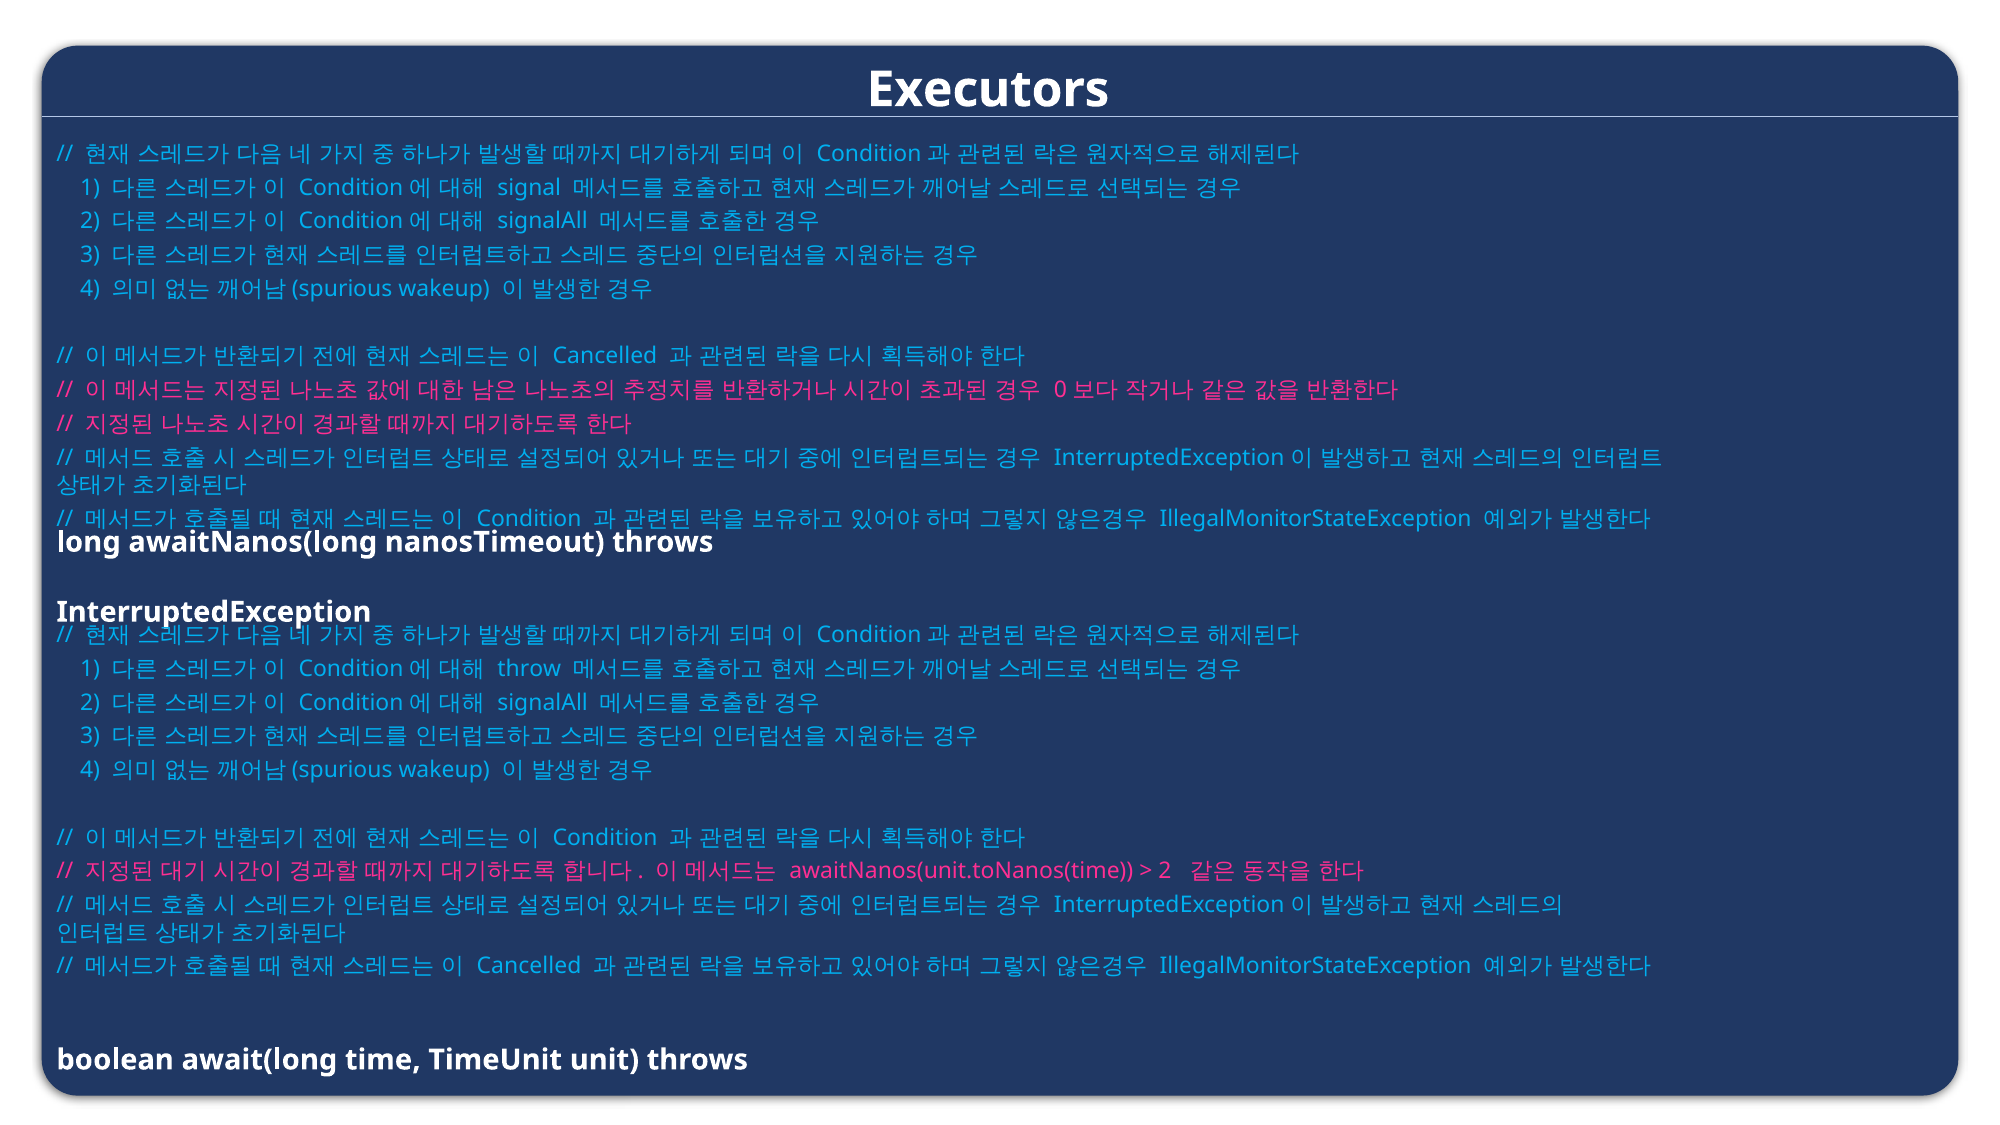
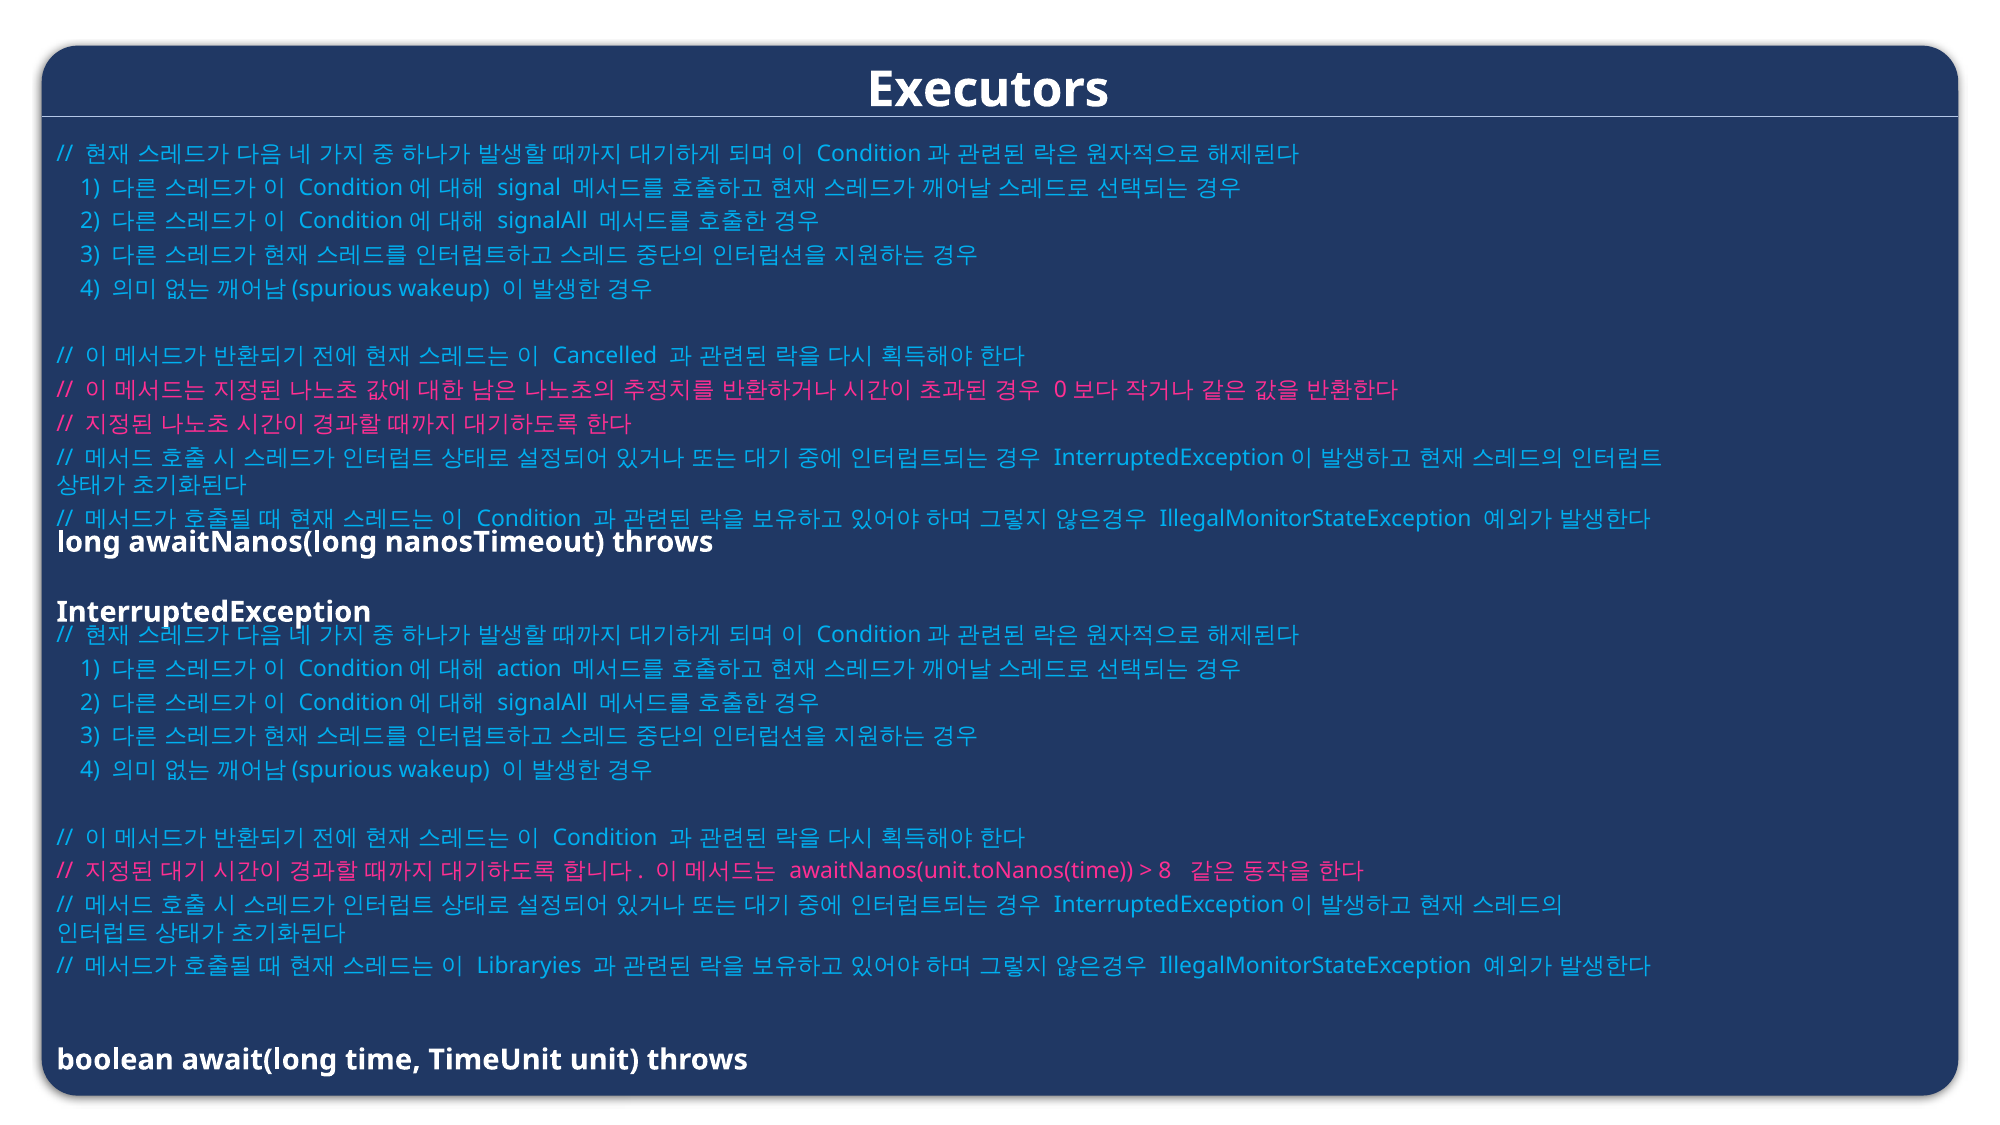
throw: throw -> action
2 at (1165, 871): 2 -> 8
Cancelled at (529, 966): Cancelled -> Libraryies
